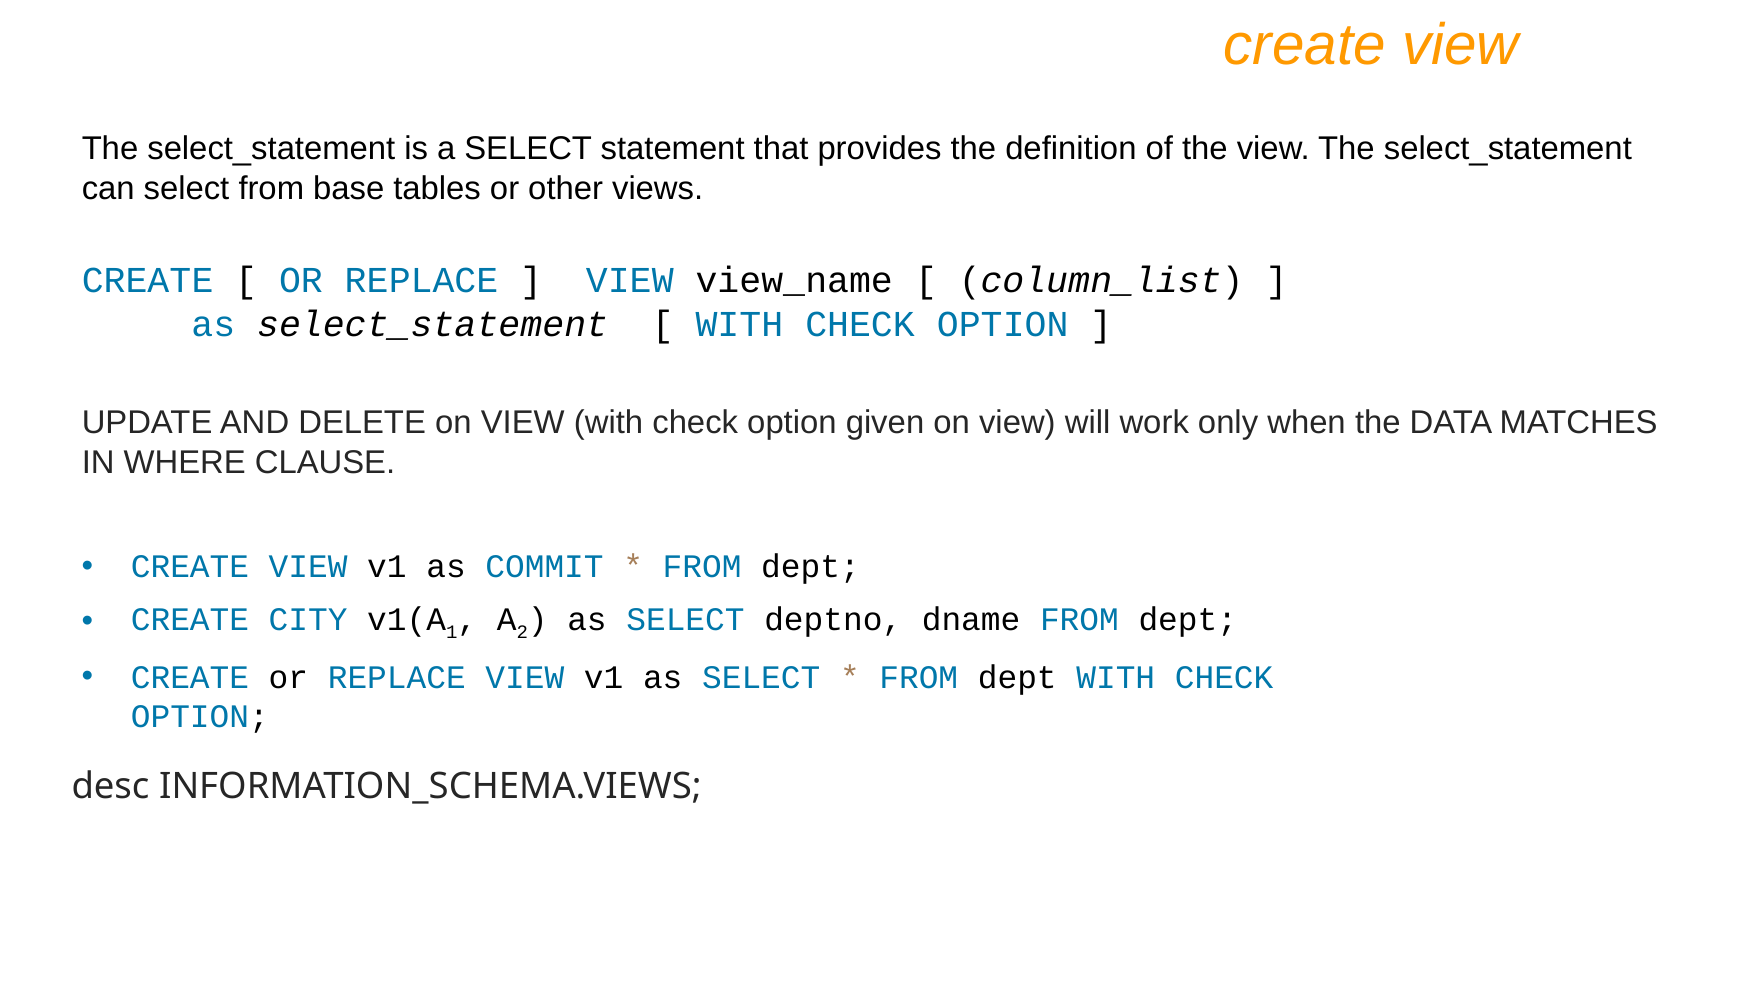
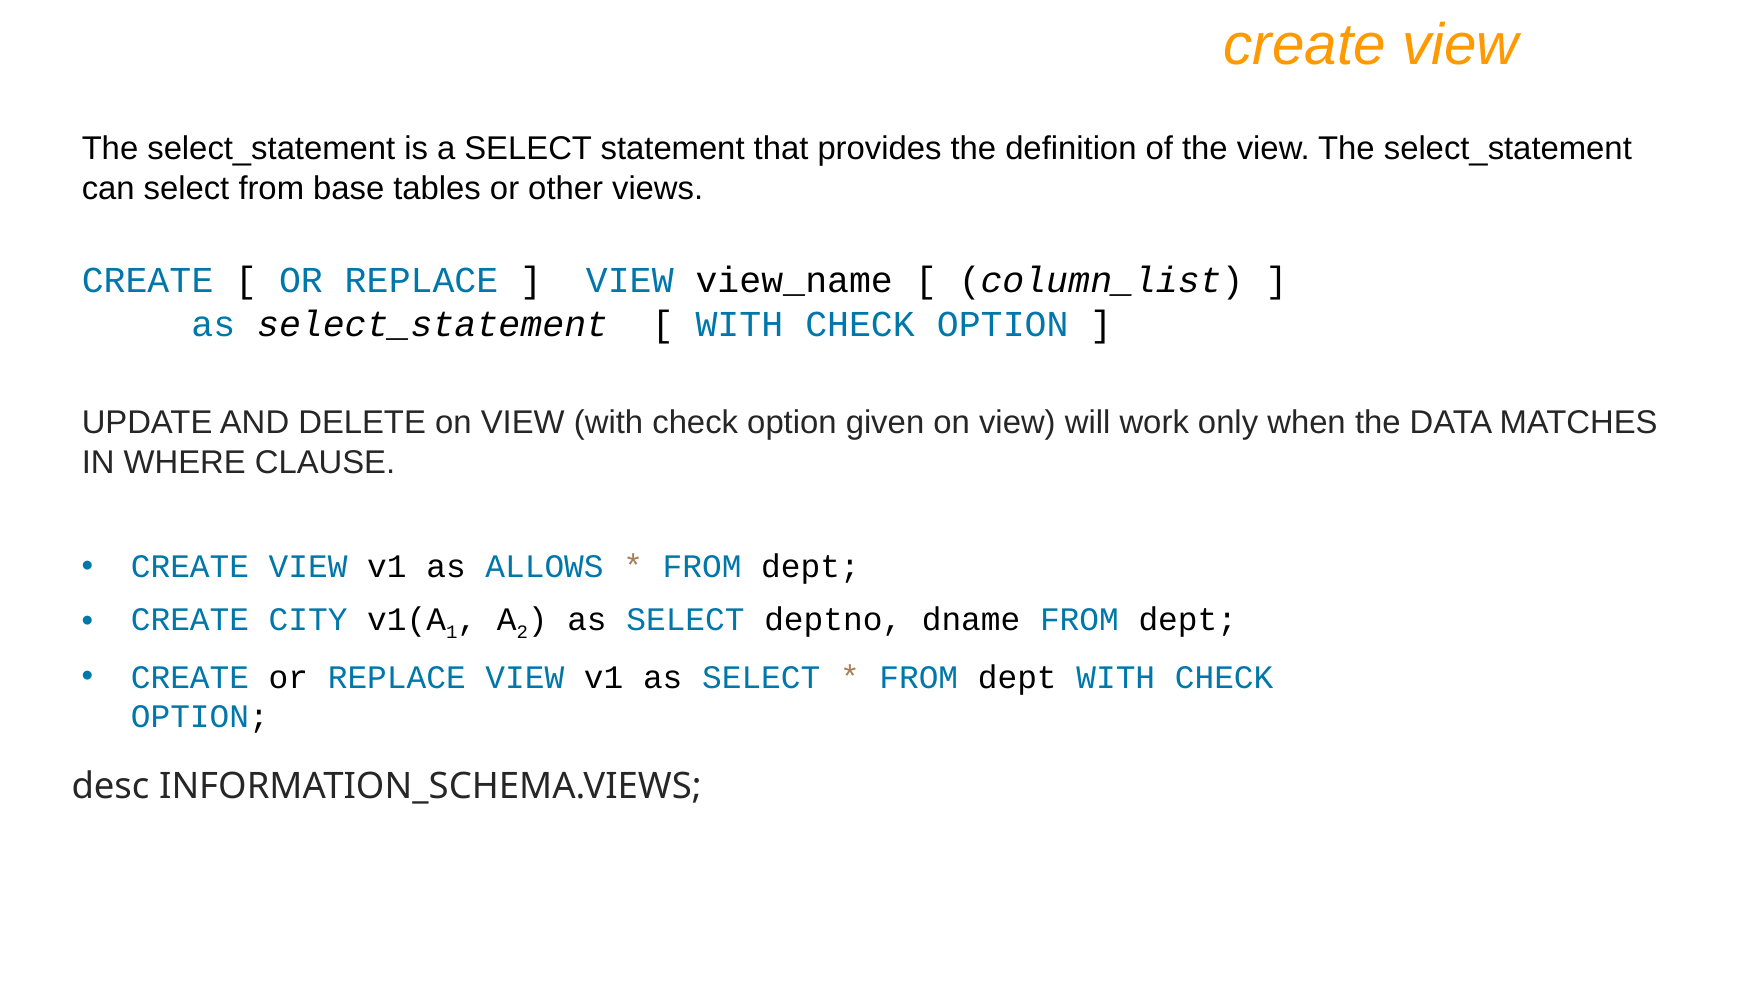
COMMIT: COMMIT -> ALLOWS
